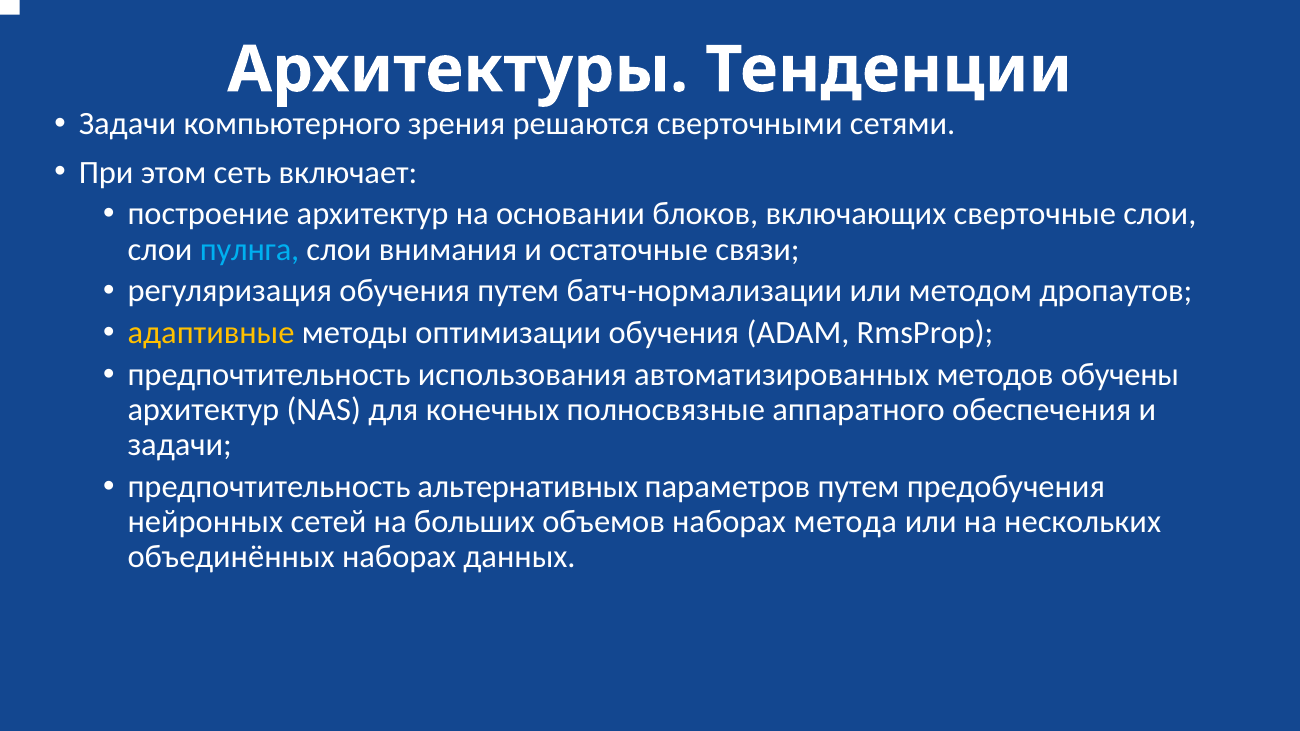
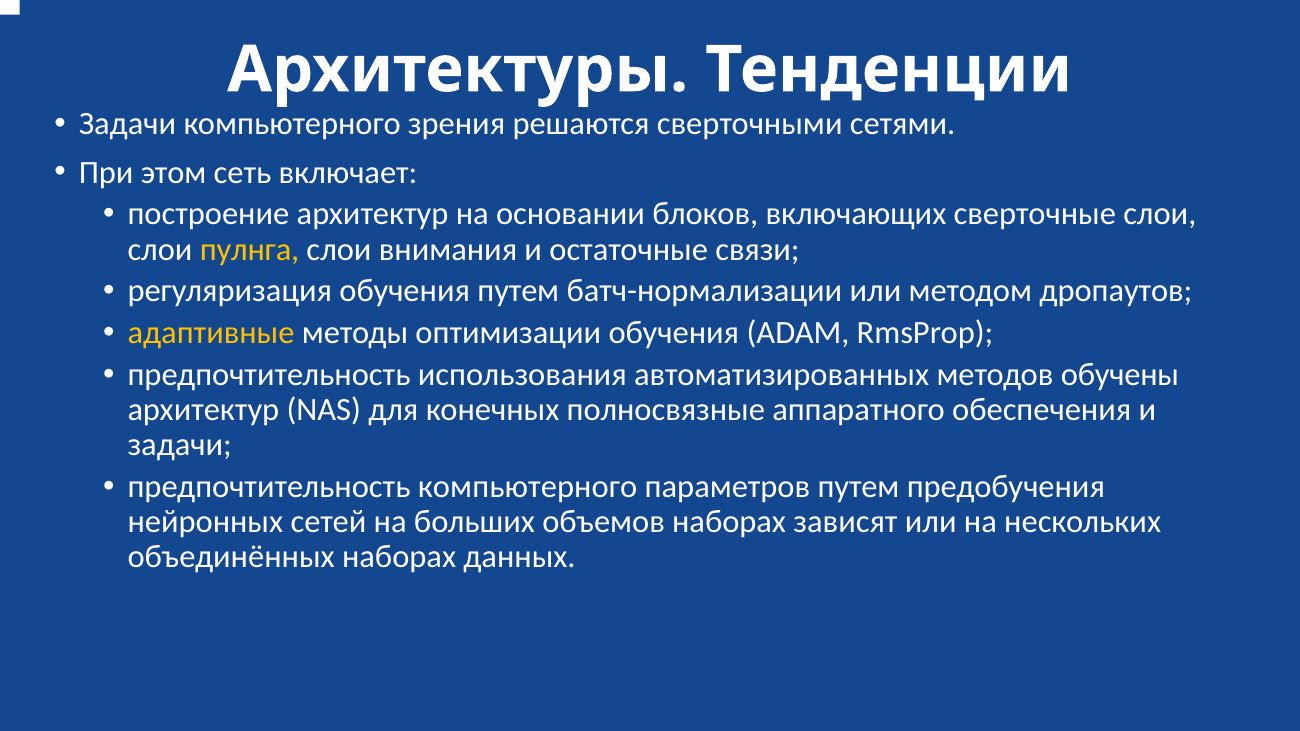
пулнга colour: light blue -> yellow
предпочтительность альтернативных: альтернативных -> компьютерного
метода: метода -> зависят
